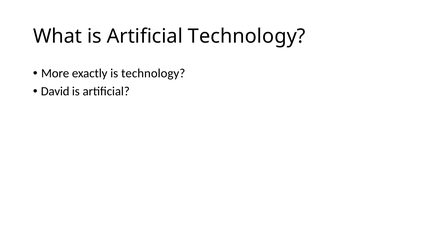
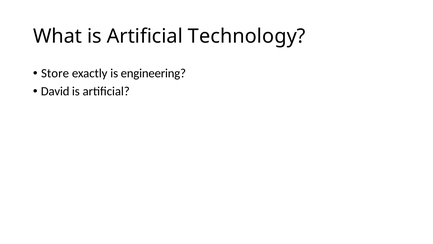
More: More -> Store
is technology: technology -> engineering
